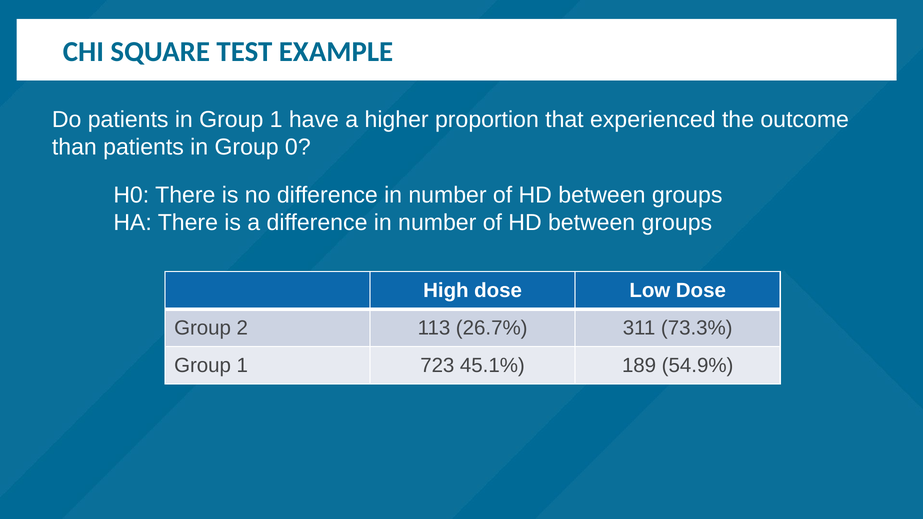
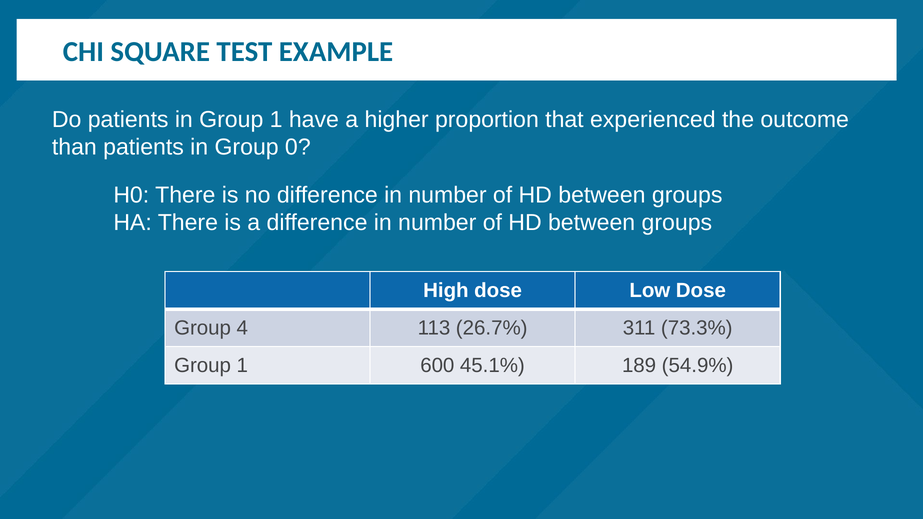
2: 2 -> 4
723: 723 -> 600
